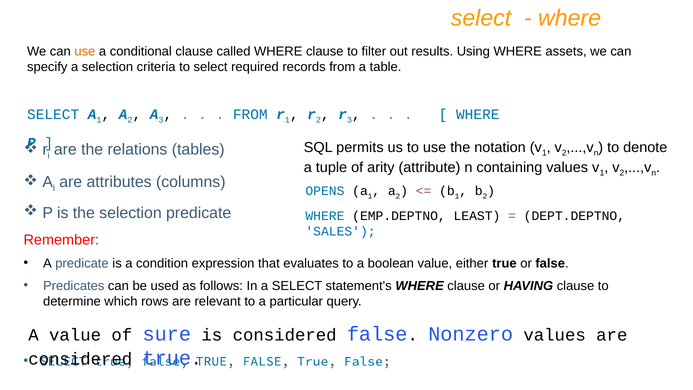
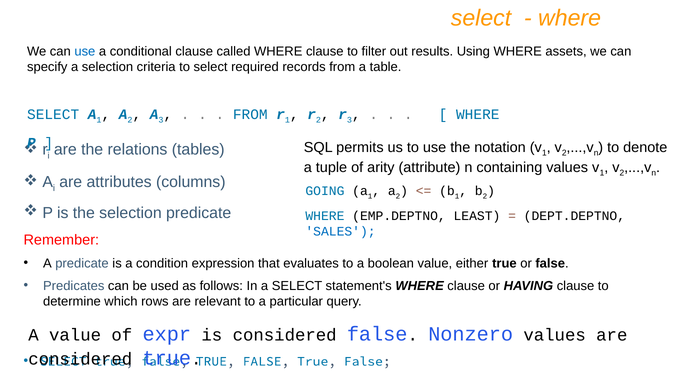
use at (85, 51) colour: orange -> blue
OPENS: OPENS -> GOING
sure: sure -> expr
